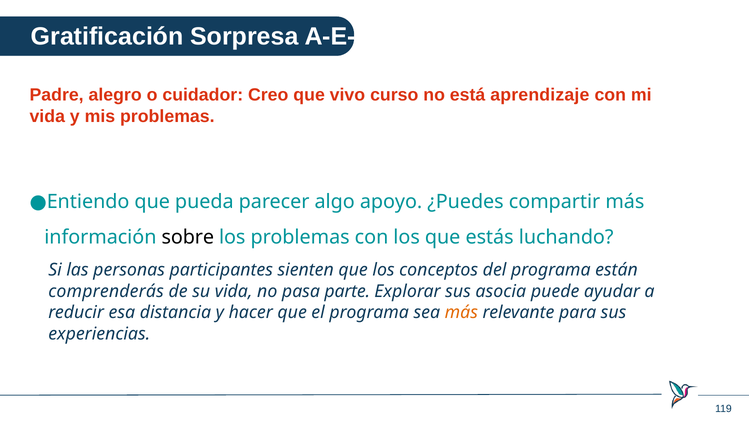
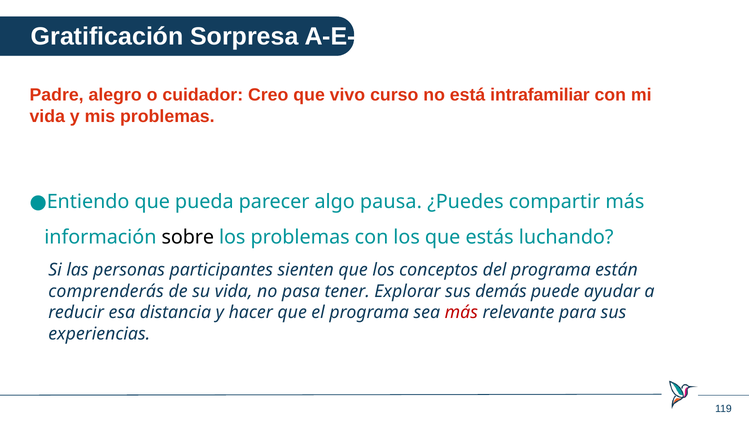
aprendizaje: aprendizaje -> intrafamiliar
apoyo: apoyo -> pausa
parte: parte -> tener
asocia: asocia -> demás
más at (461, 313) colour: orange -> red
